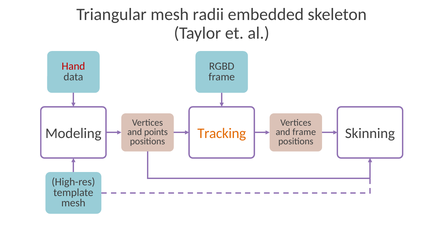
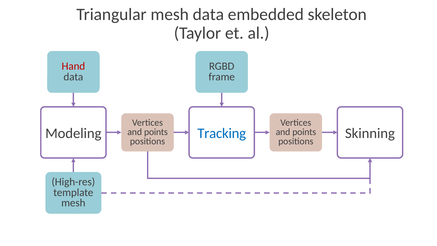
mesh radii: radii -> data
Tracking colour: orange -> blue
frame at (304, 132): frame -> points
